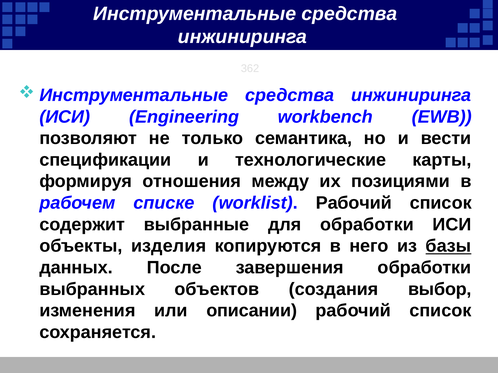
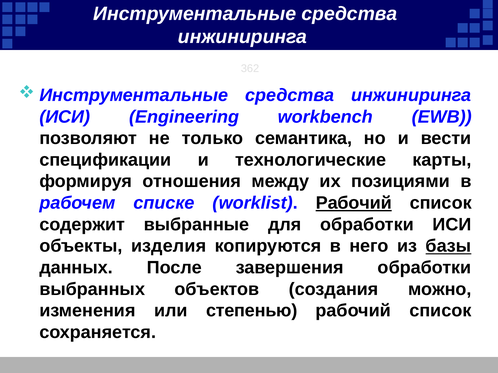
Рабочий at (354, 203) underline: none -> present
выбор: выбор -> можно
описании: описании -> степенью
